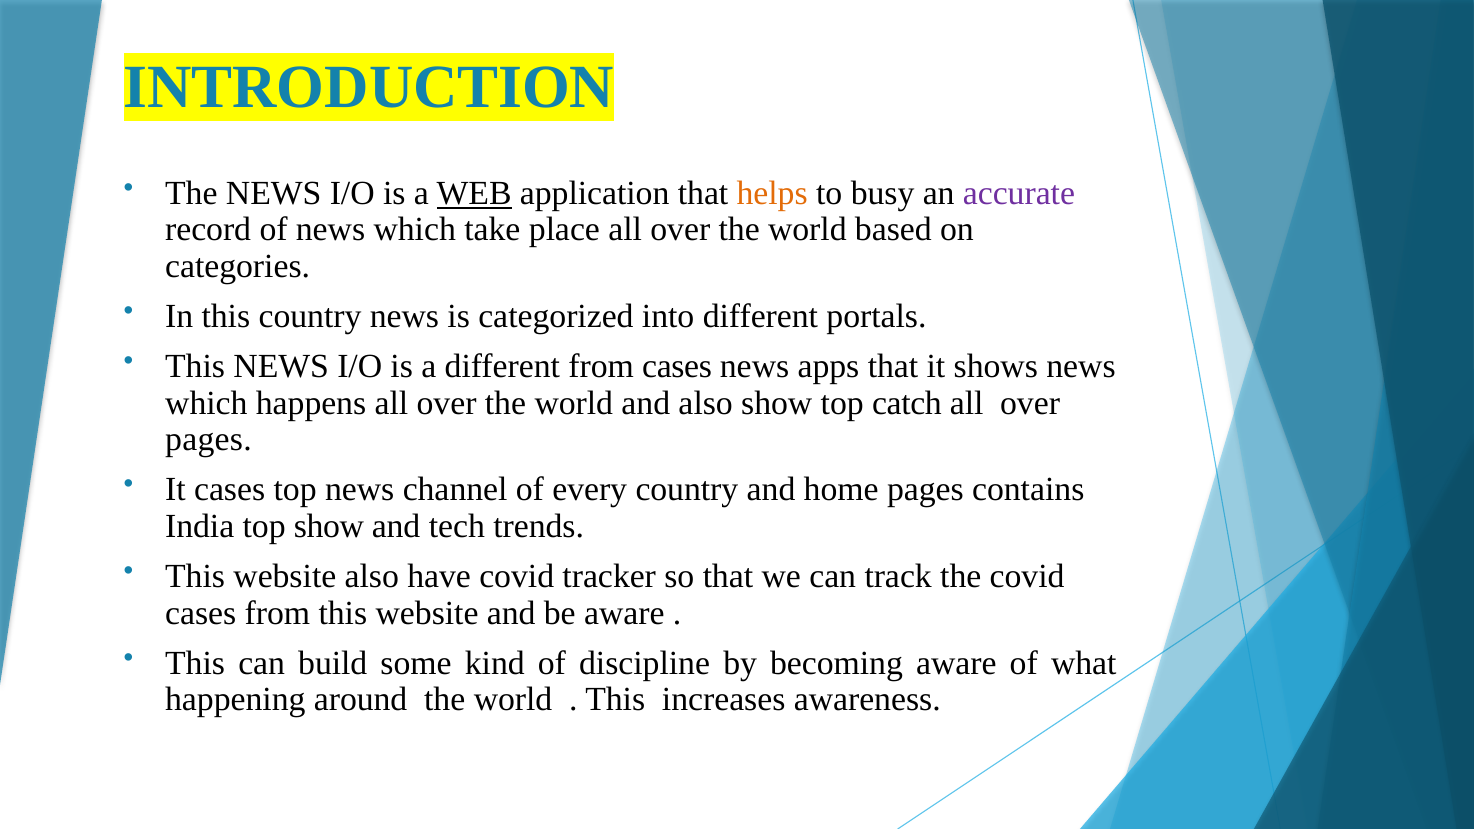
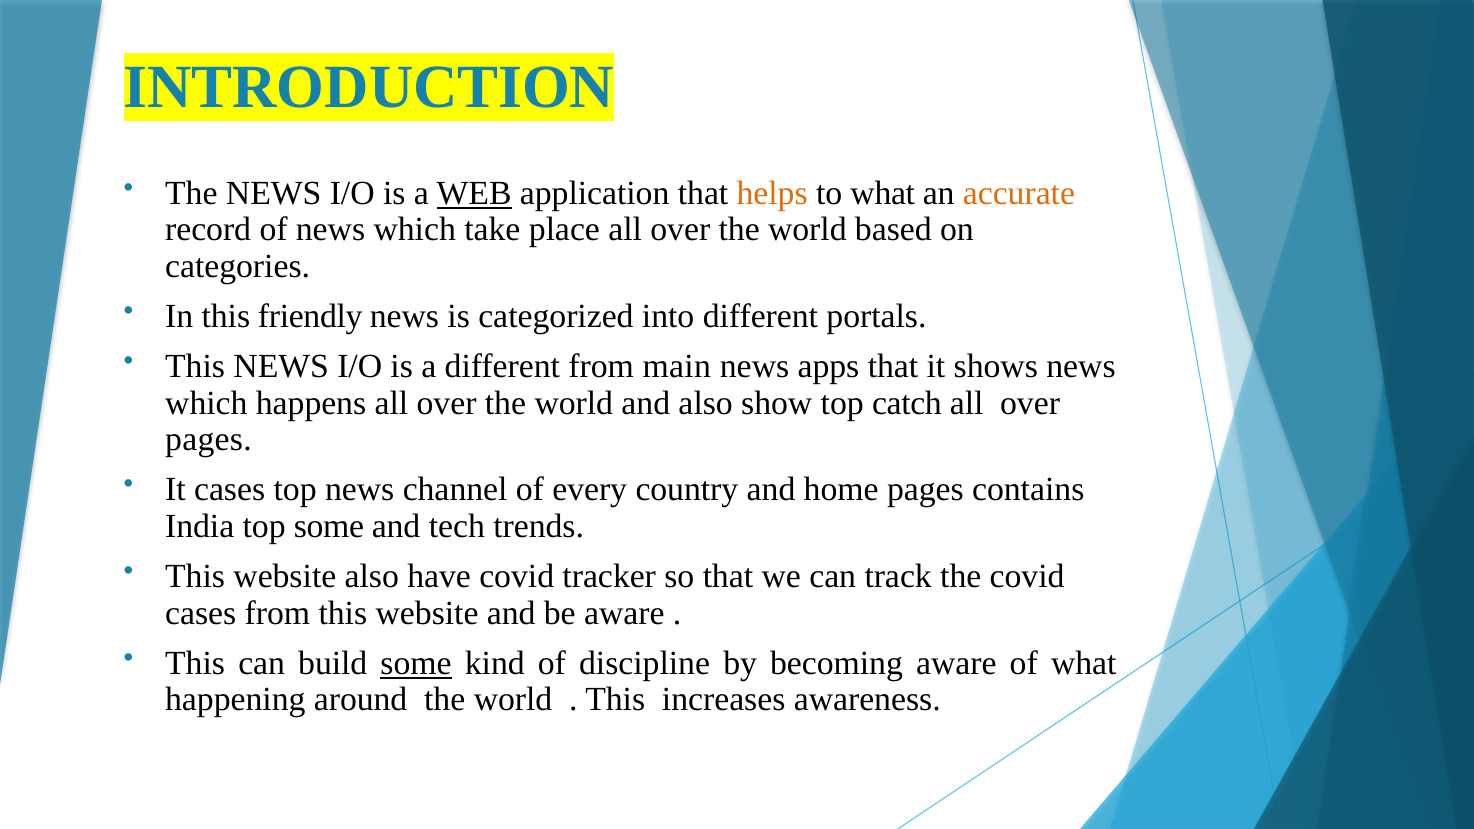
to busy: busy -> what
accurate colour: purple -> orange
this country: country -> friendly
from cases: cases -> main
top show: show -> some
some at (416, 663) underline: none -> present
